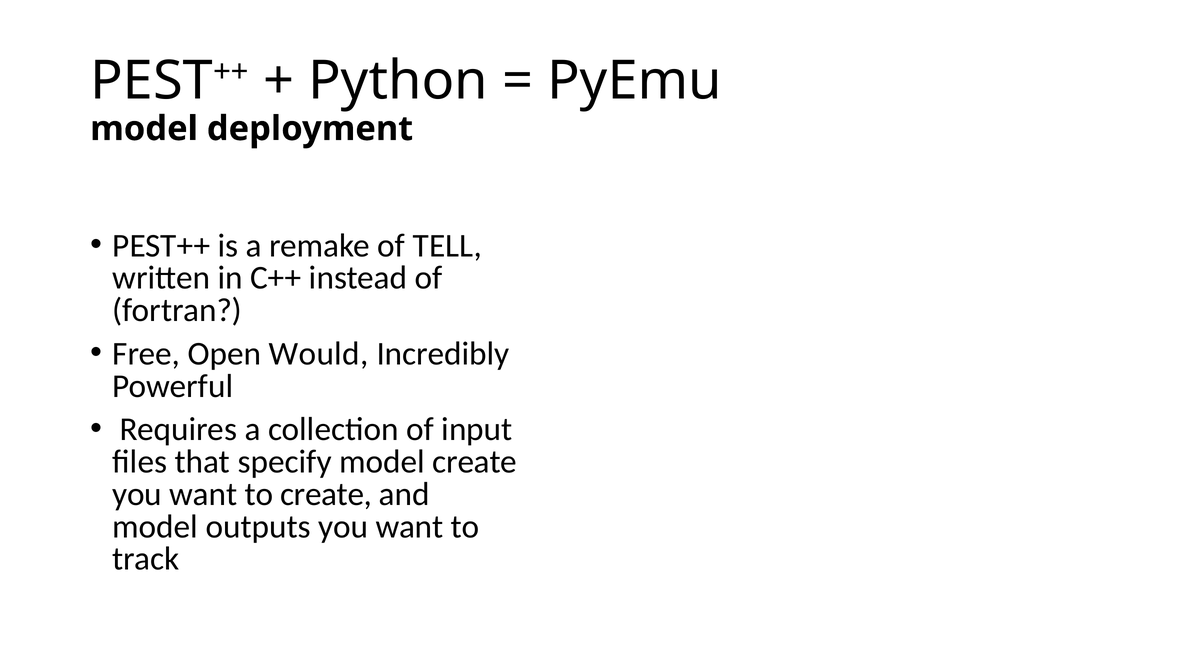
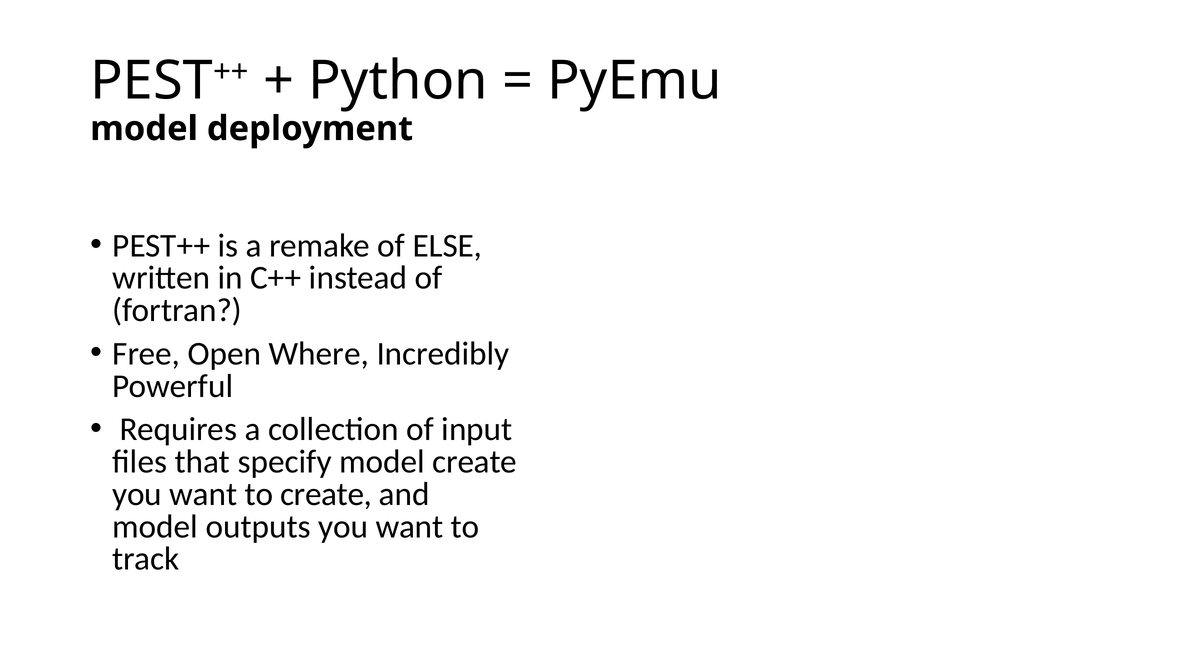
TELL: TELL -> ELSE
Would: Would -> Where
